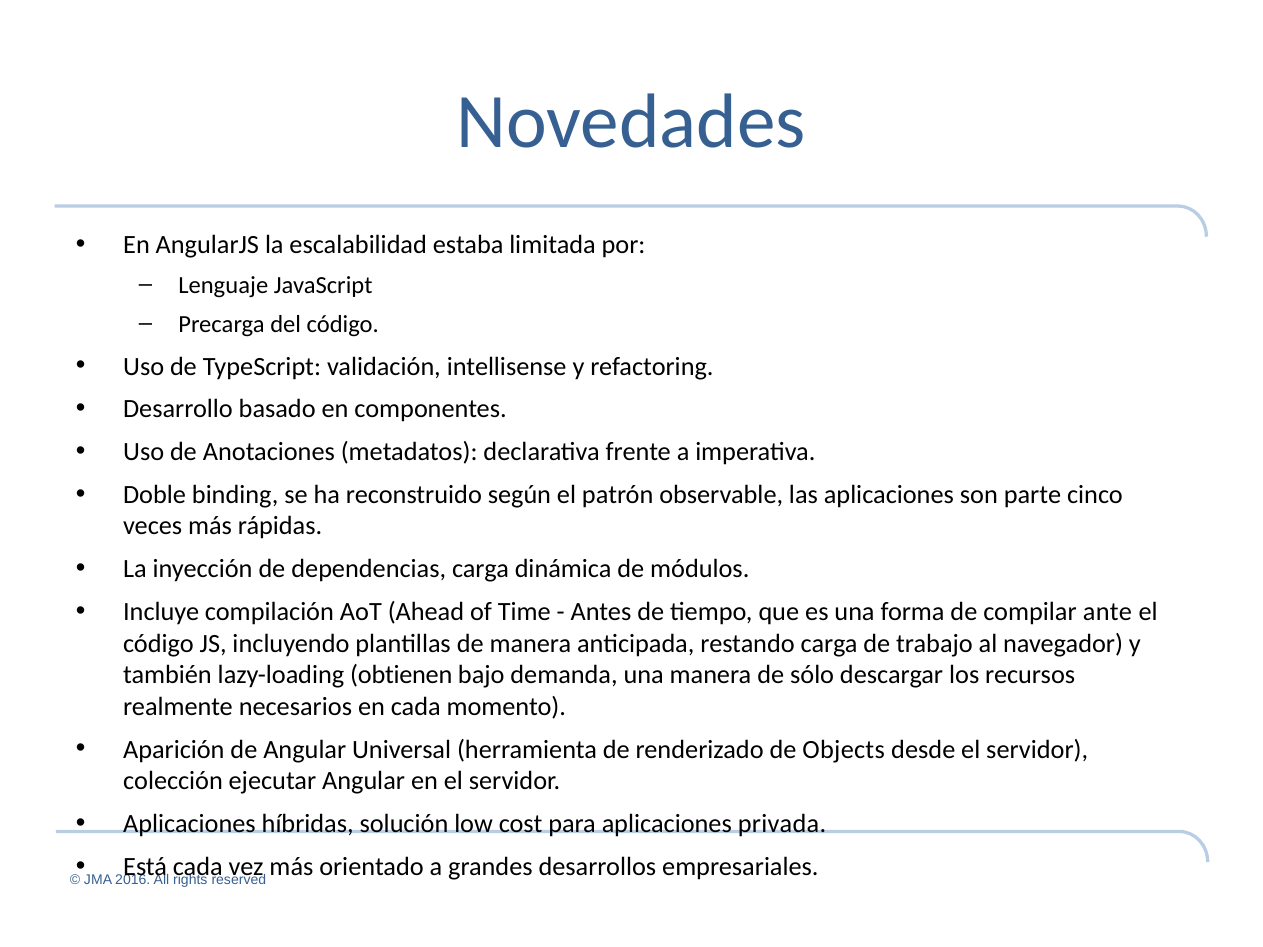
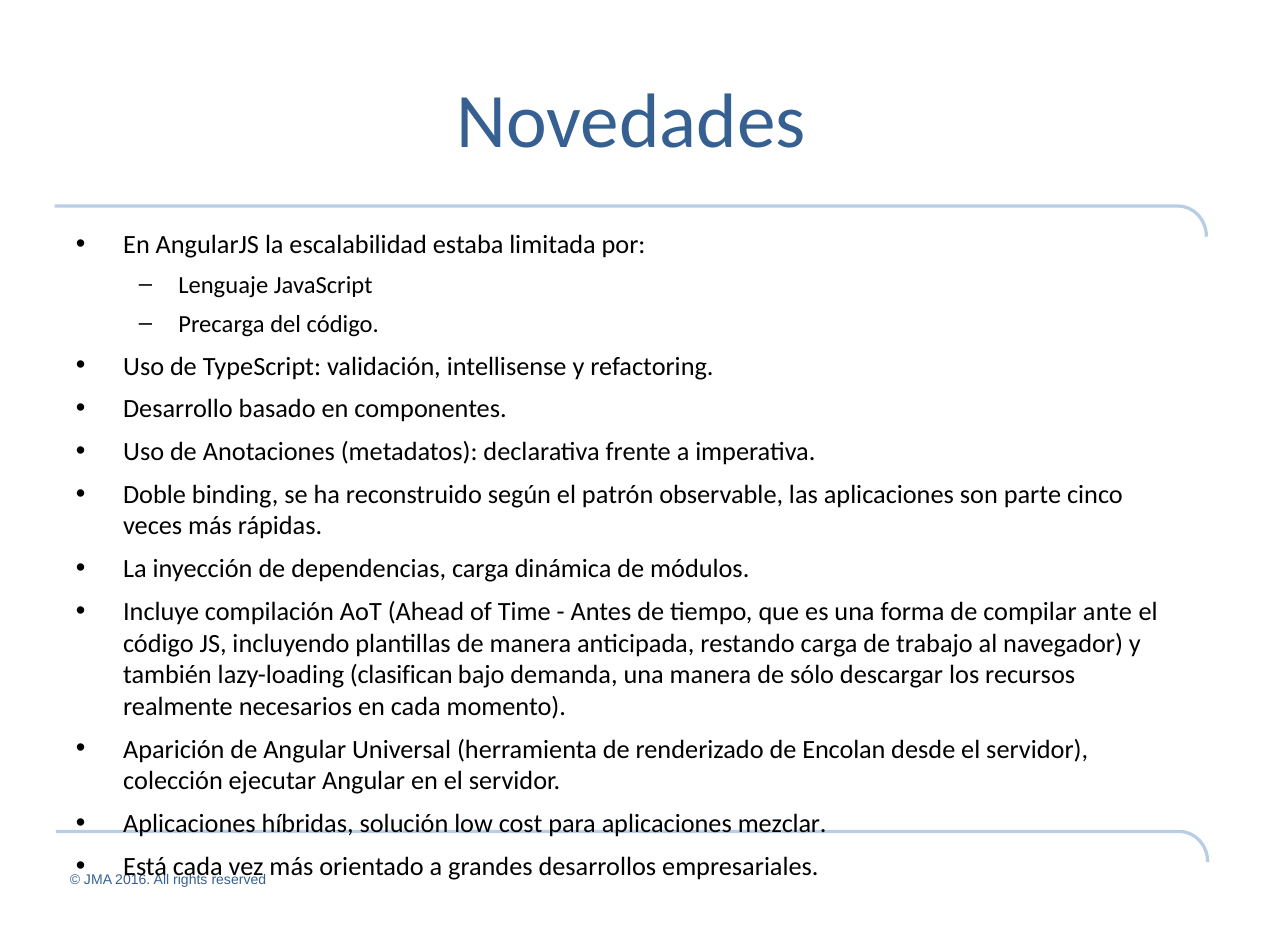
obtienen: obtienen -> clasifican
Objects: Objects -> Encolan
privada: privada -> mezclar
